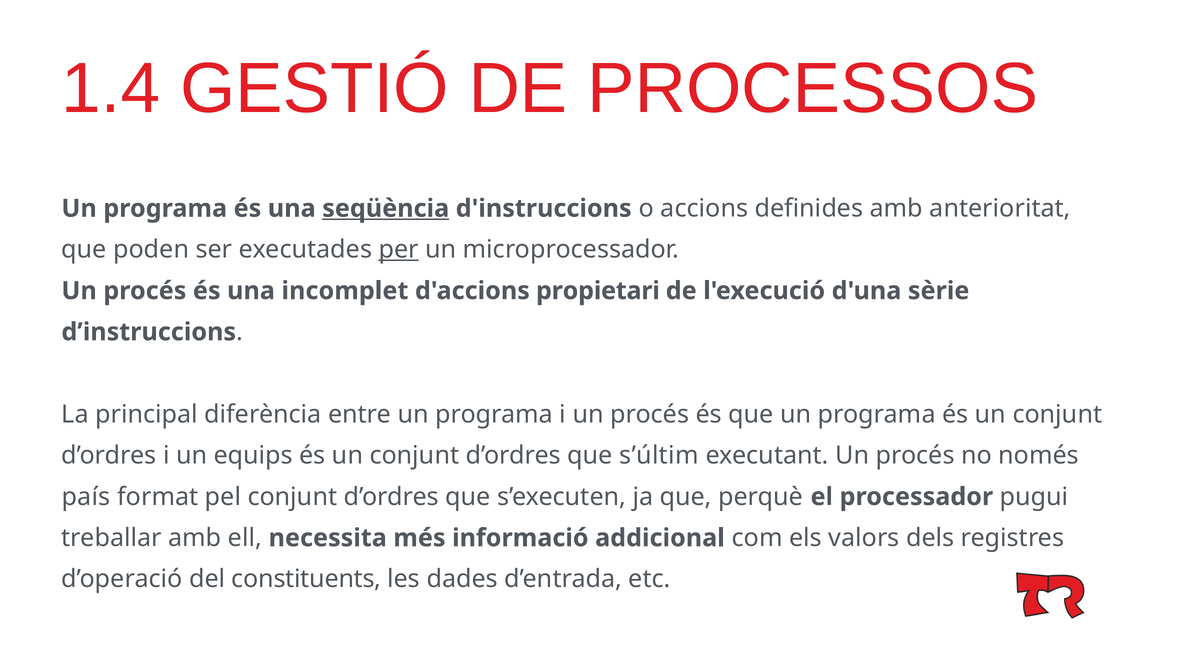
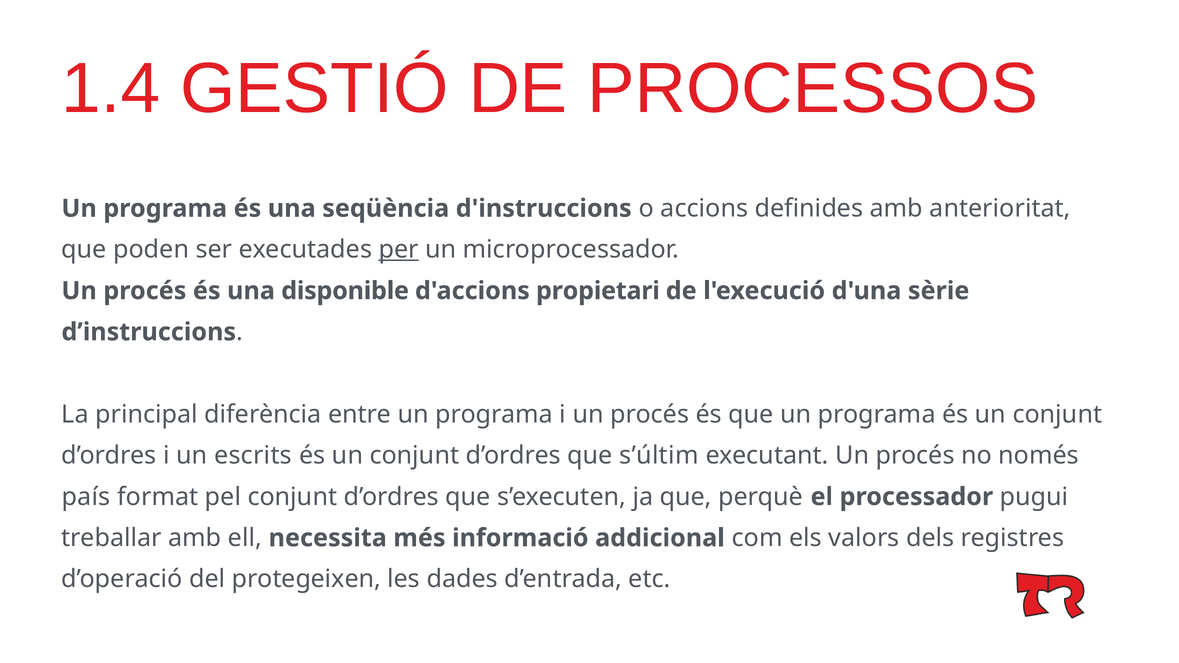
seqüència underline: present -> none
incomplet: incomplet -> disponible
equips: equips -> escrits
constituents: constituents -> protegeixen
